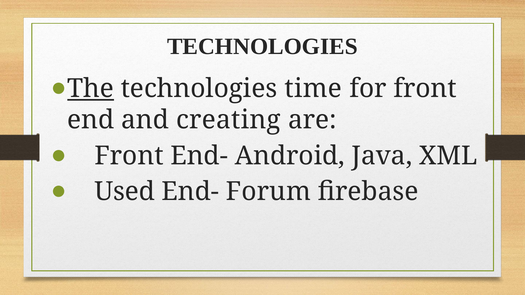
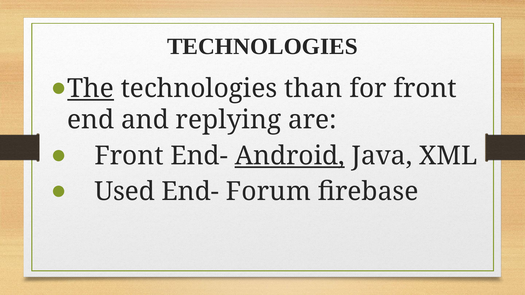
time: time -> than
creating: creating -> replying
Android underline: none -> present
